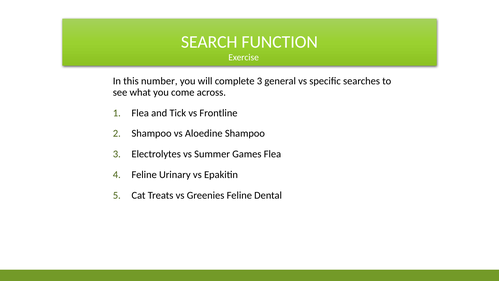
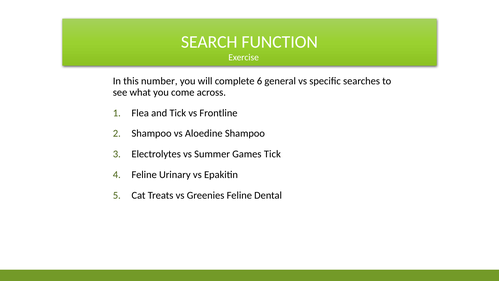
complete 3: 3 -> 6
Games Flea: Flea -> Tick
